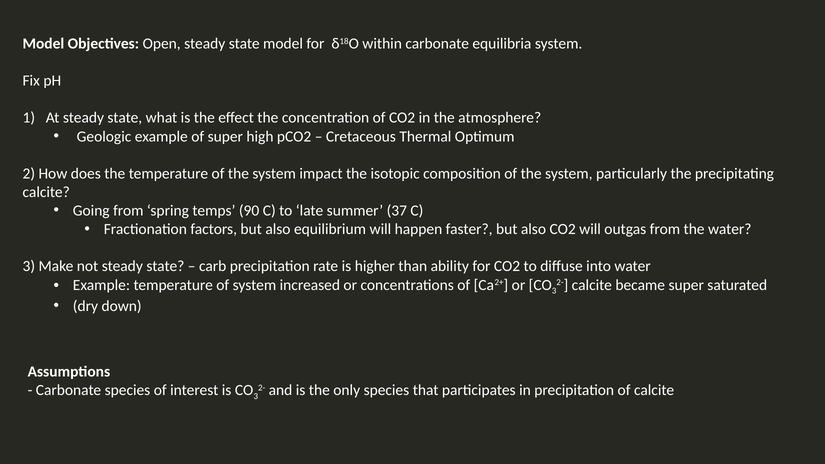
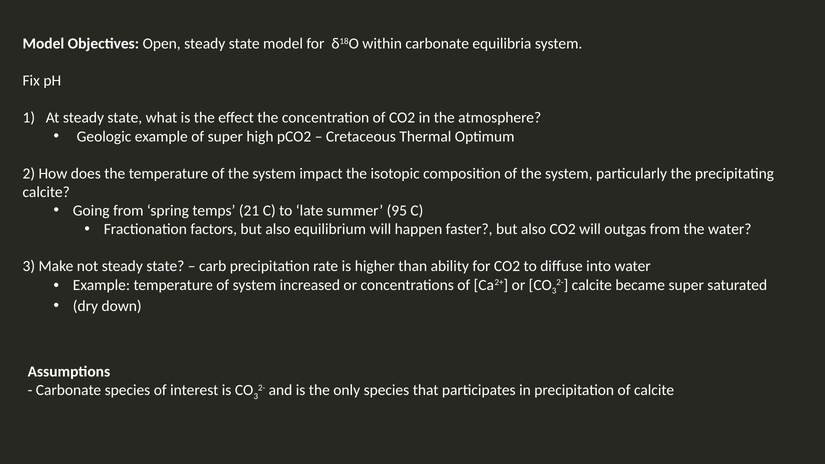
90: 90 -> 21
37: 37 -> 95
